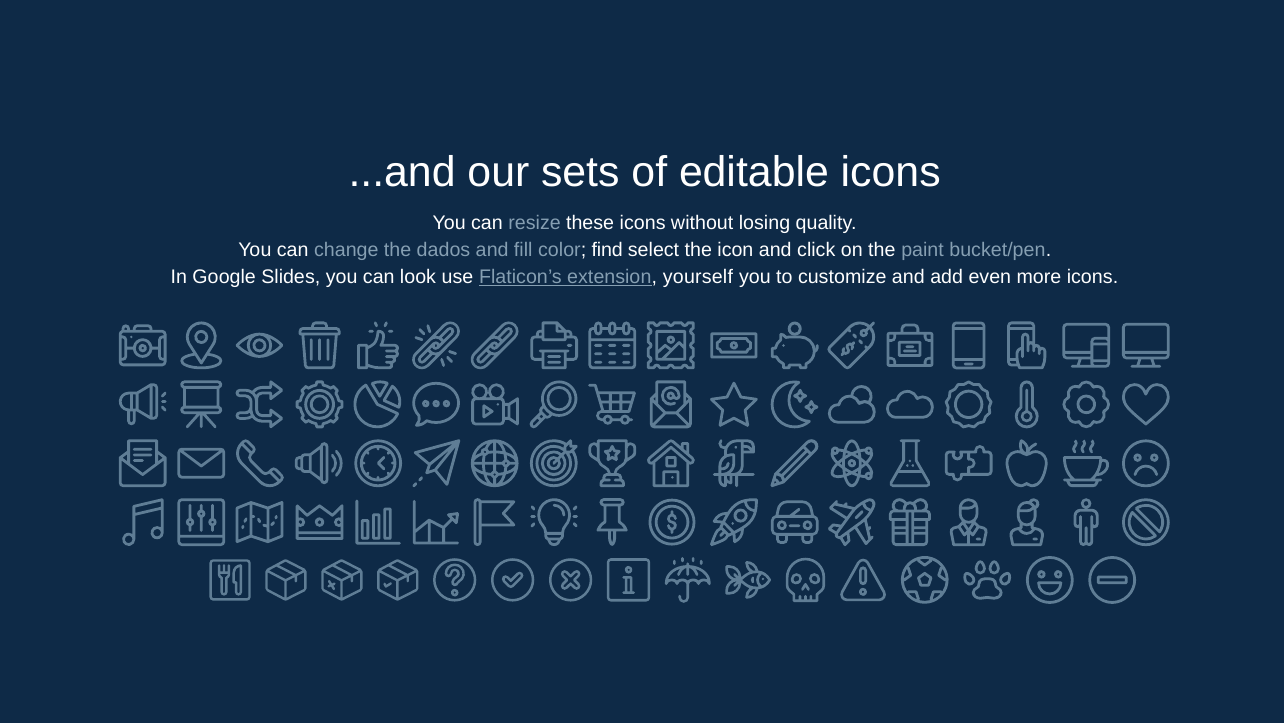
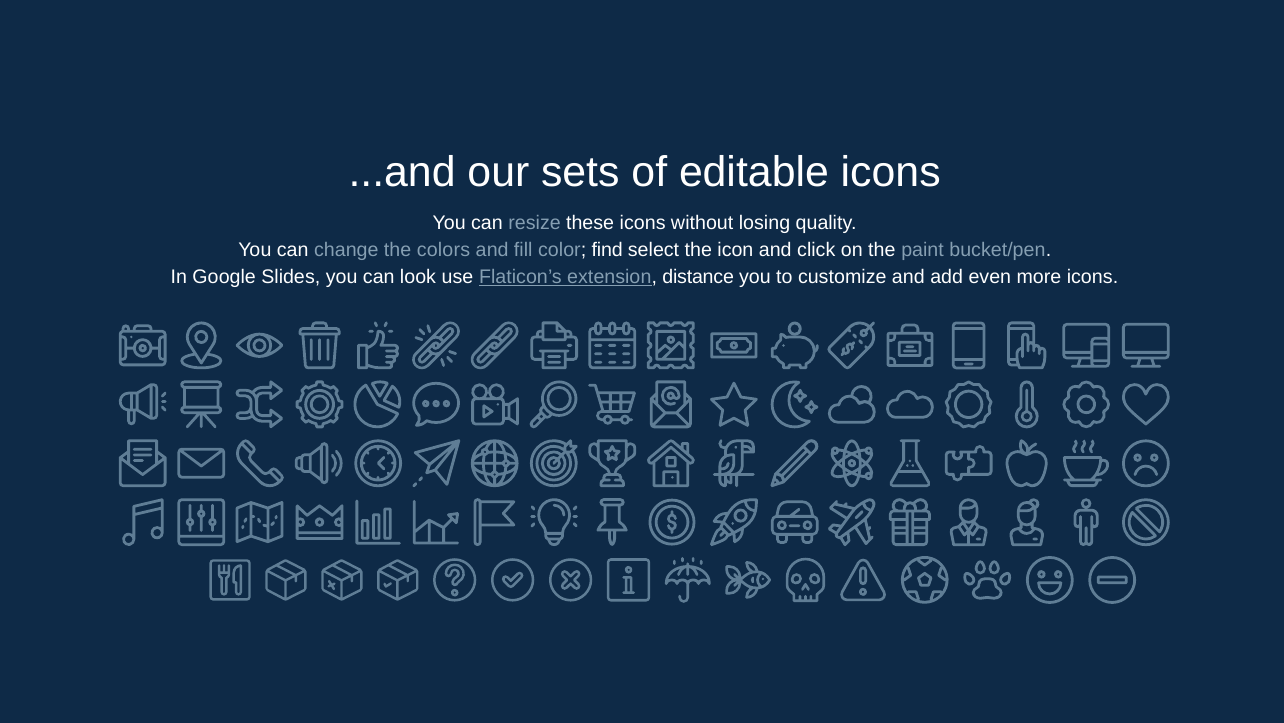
dados: dados -> colors
yourself: yourself -> distance
